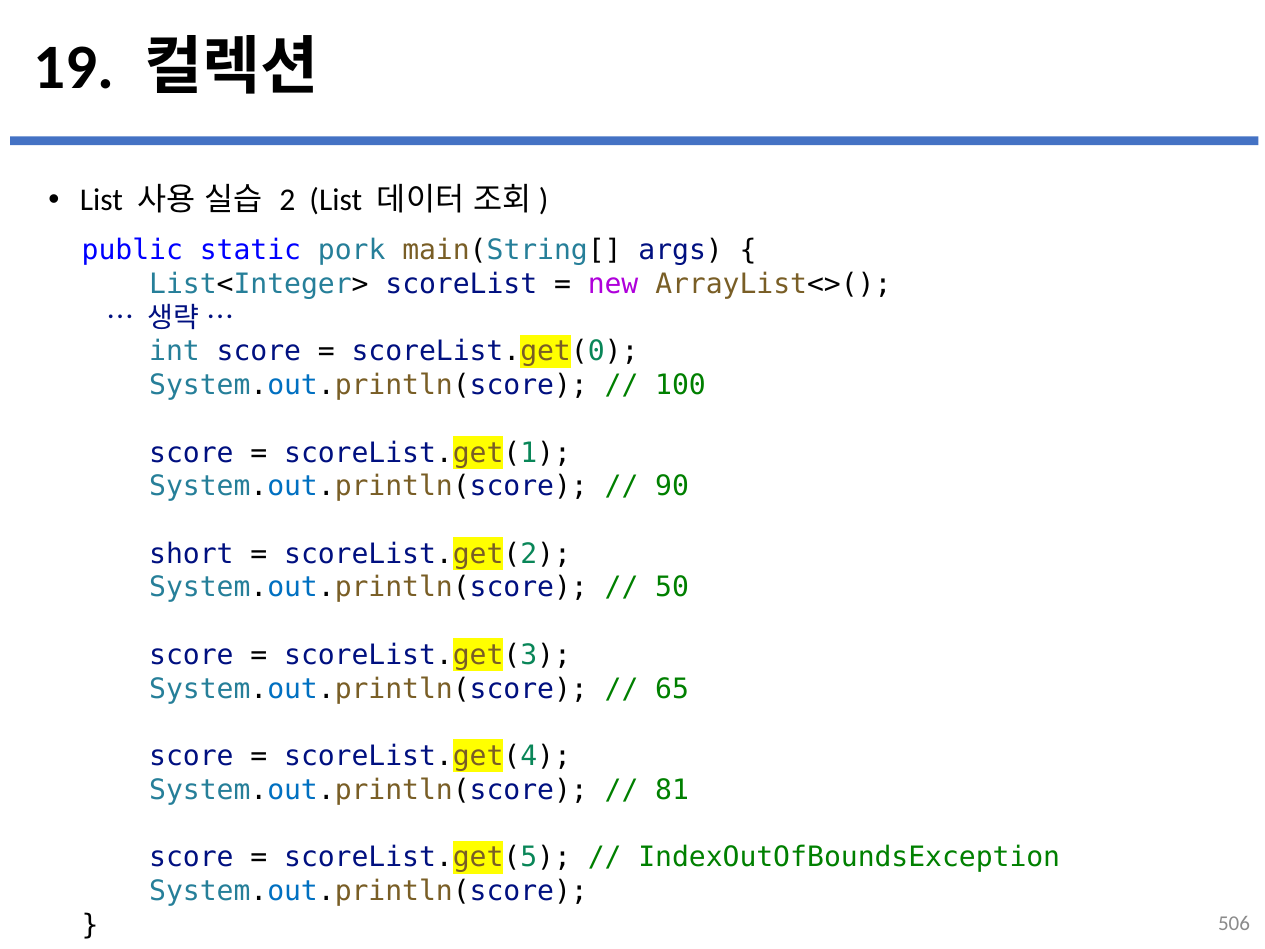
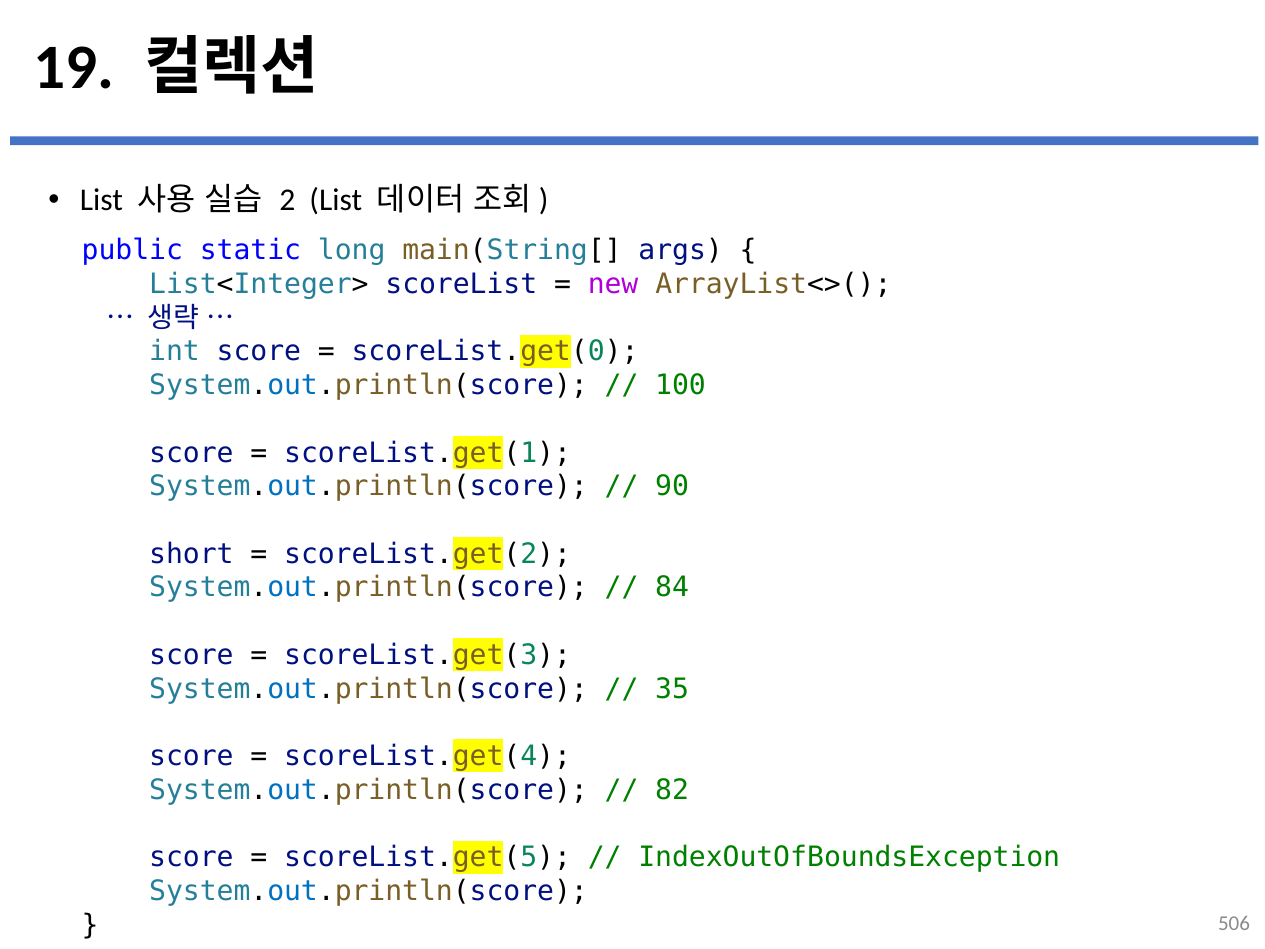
pork: pork -> long
50: 50 -> 84
65: 65 -> 35
81: 81 -> 82
